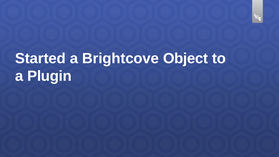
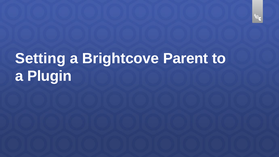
Started: Started -> Setting
Object: Object -> Parent
